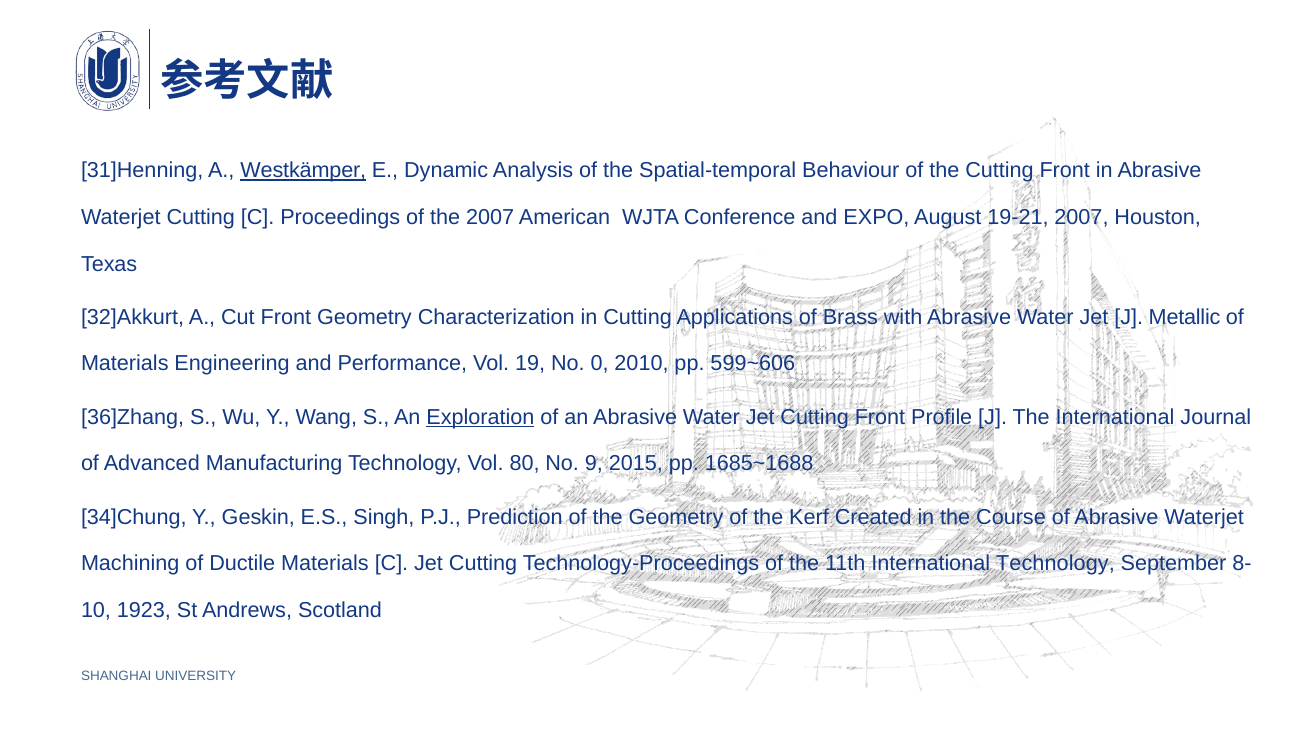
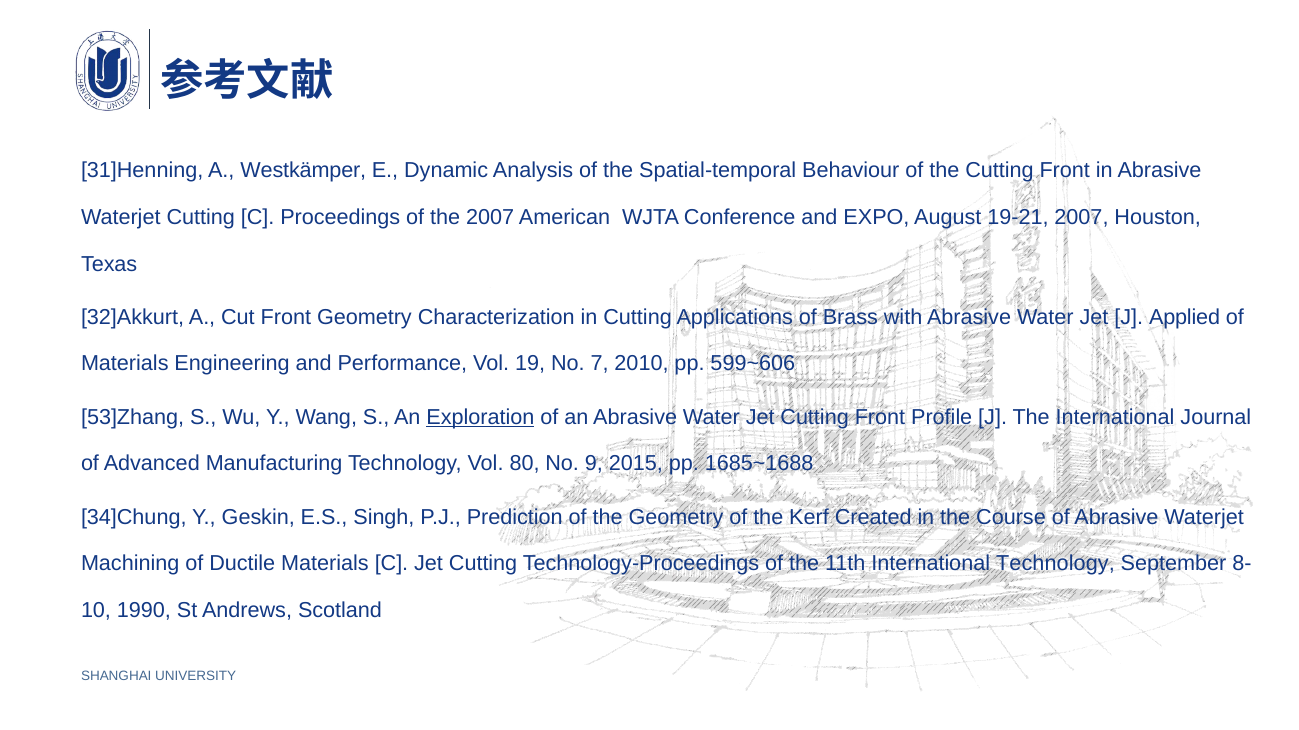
Westkämper underline: present -> none
Metallic: Metallic -> Applied
0: 0 -> 7
36]Zhang: 36]Zhang -> 53]Zhang
1923: 1923 -> 1990
